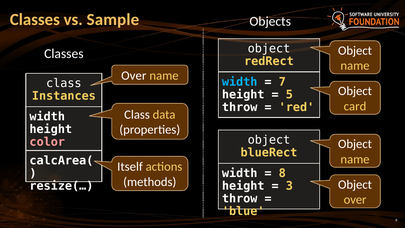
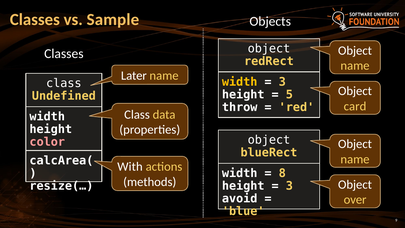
Over at (134, 76): Over -> Later
width at (240, 82) colour: light blue -> yellow
7 at (282, 82): 7 -> 3
Instances: Instances -> Undefined
Itself: Itself -> With
throw at (240, 199): throw -> avoid
